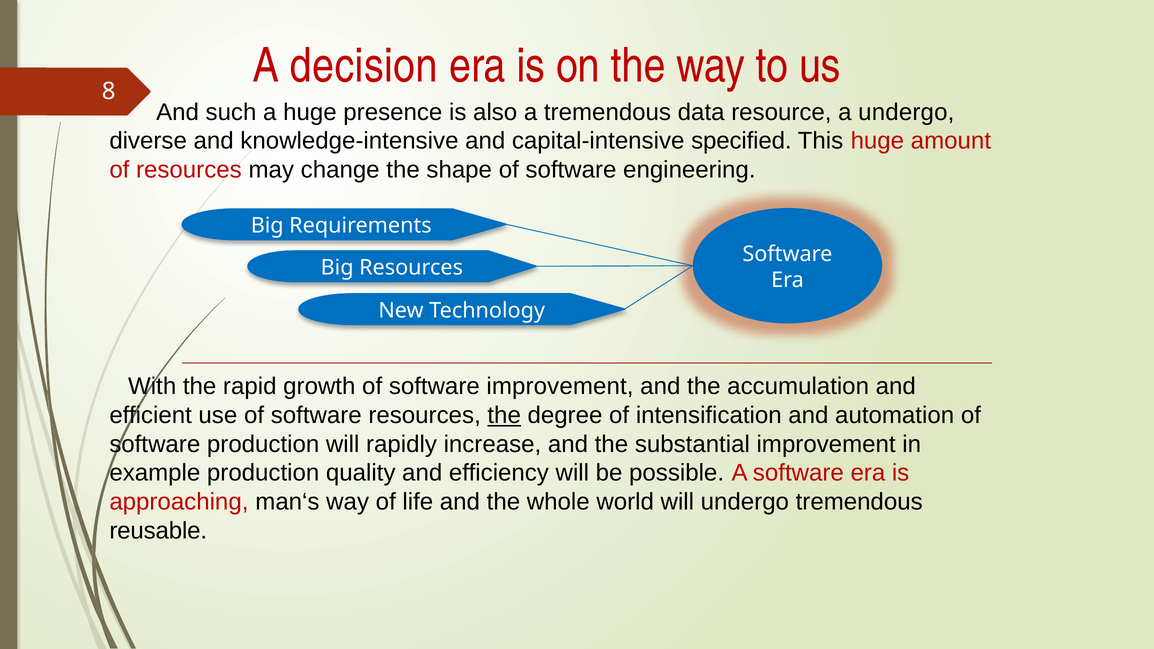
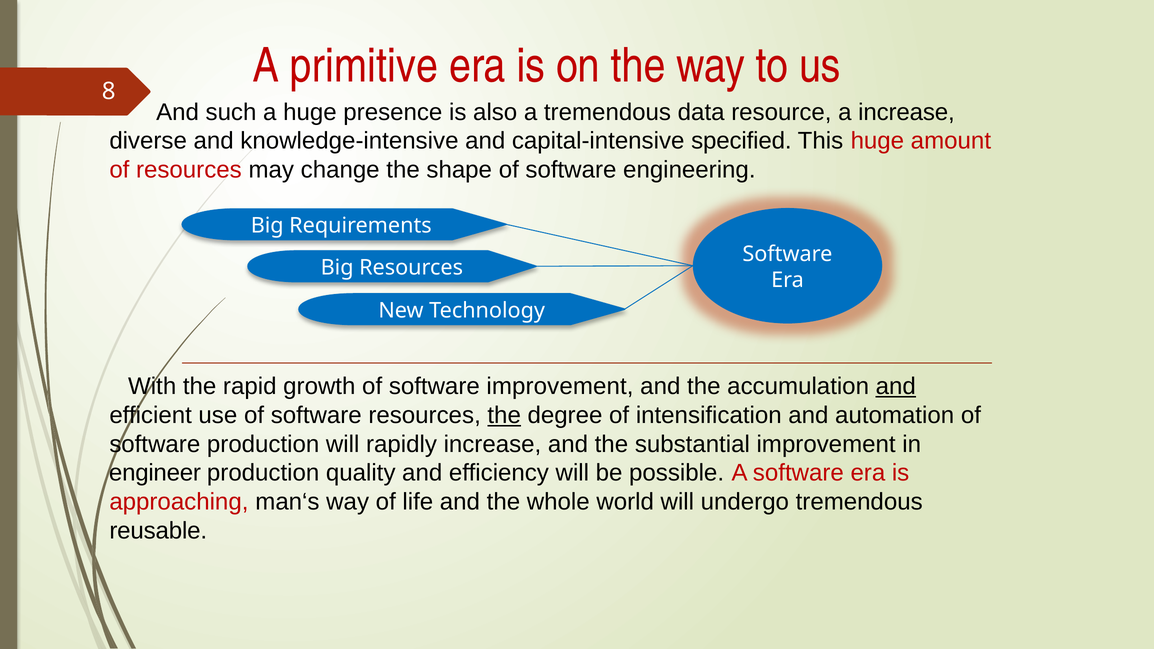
decision: decision -> primitive
a undergo: undergo -> increase
and at (896, 386) underline: none -> present
example: example -> engineer
